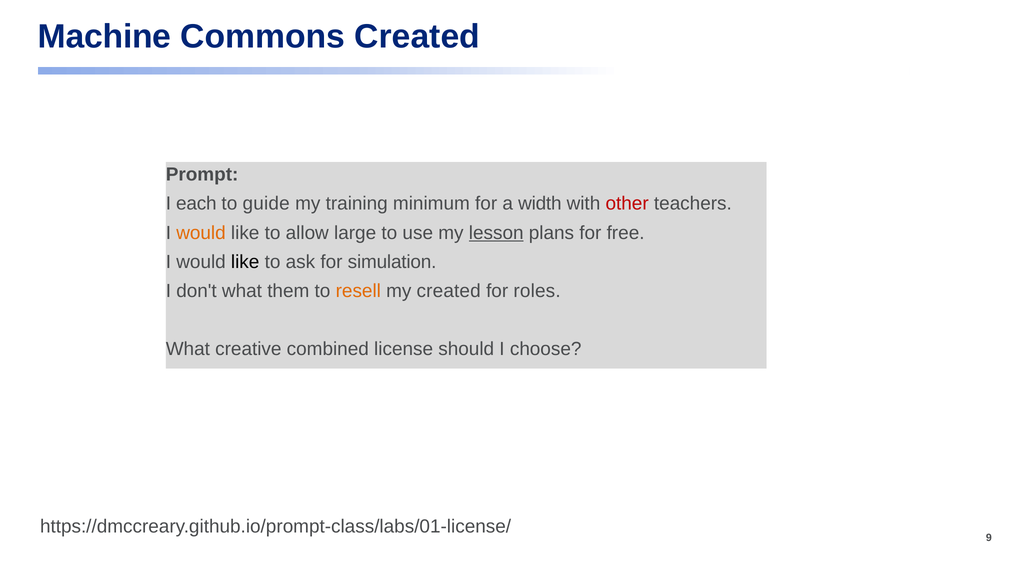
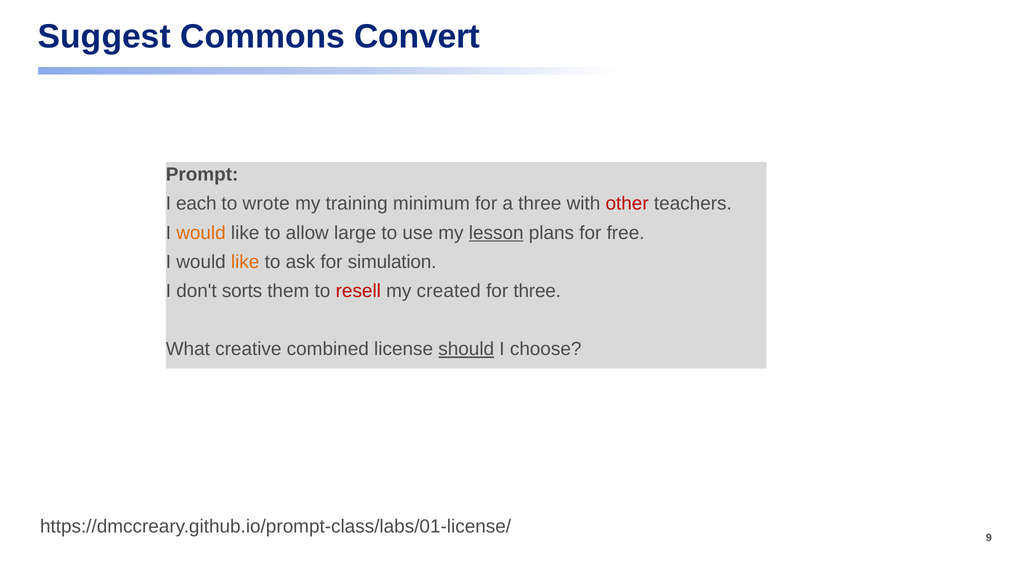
Machine: Machine -> Suggest
Commons Created: Created -> Convert
guide: guide -> wrote
a width: width -> three
like at (245, 262) colour: black -> orange
don't what: what -> sorts
resell colour: orange -> red
for roles: roles -> three
should underline: none -> present
